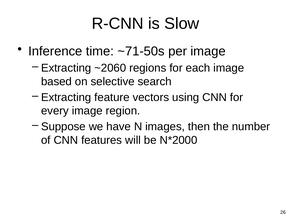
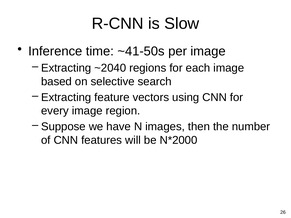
~71-50s: ~71-50s -> ~41-50s
~2060: ~2060 -> ~2040
